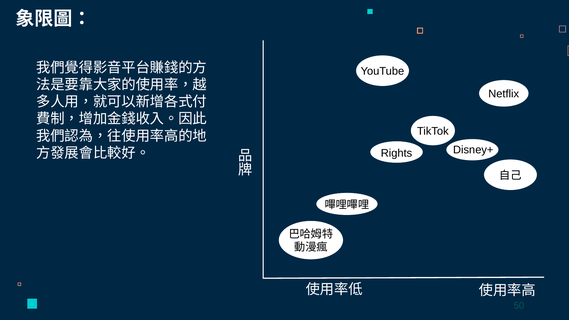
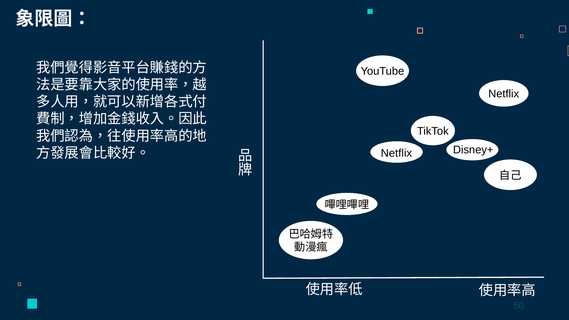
Rights at (397, 153): Rights -> Netflix
